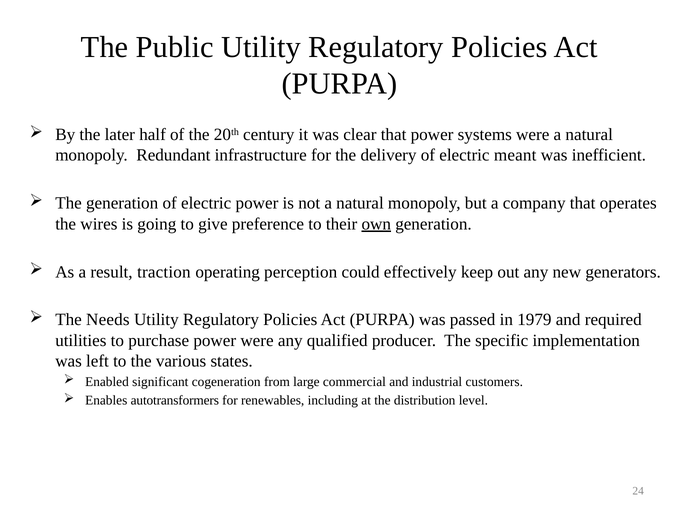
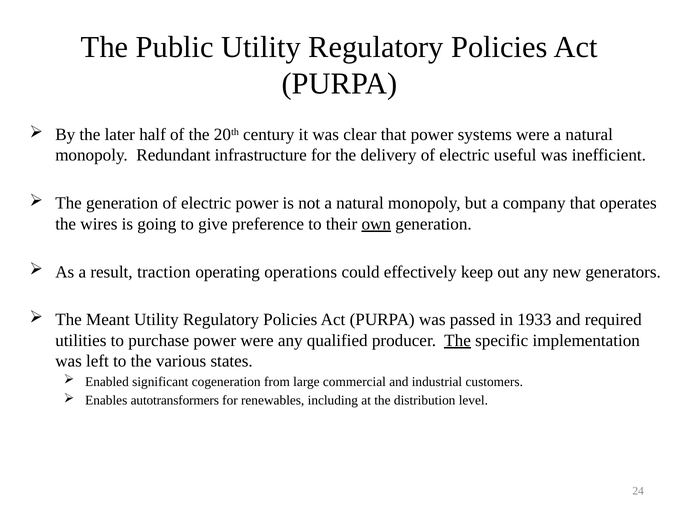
meant: meant -> useful
perception: perception -> operations
Needs: Needs -> Meant
1979: 1979 -> 1933
The at (458, 340) underline: none -> present
